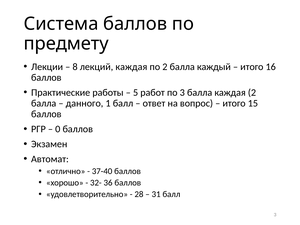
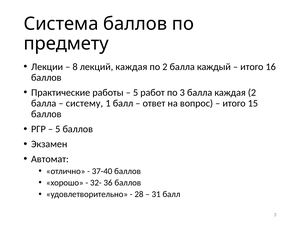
данного: данного -> систему
0 at (58, 129): 0 -> 5
